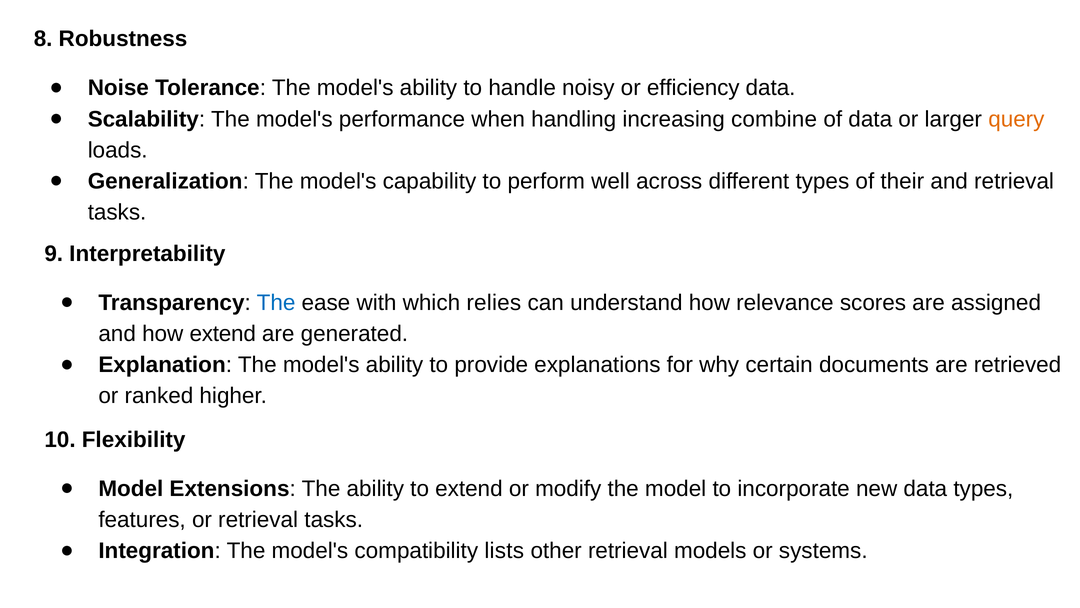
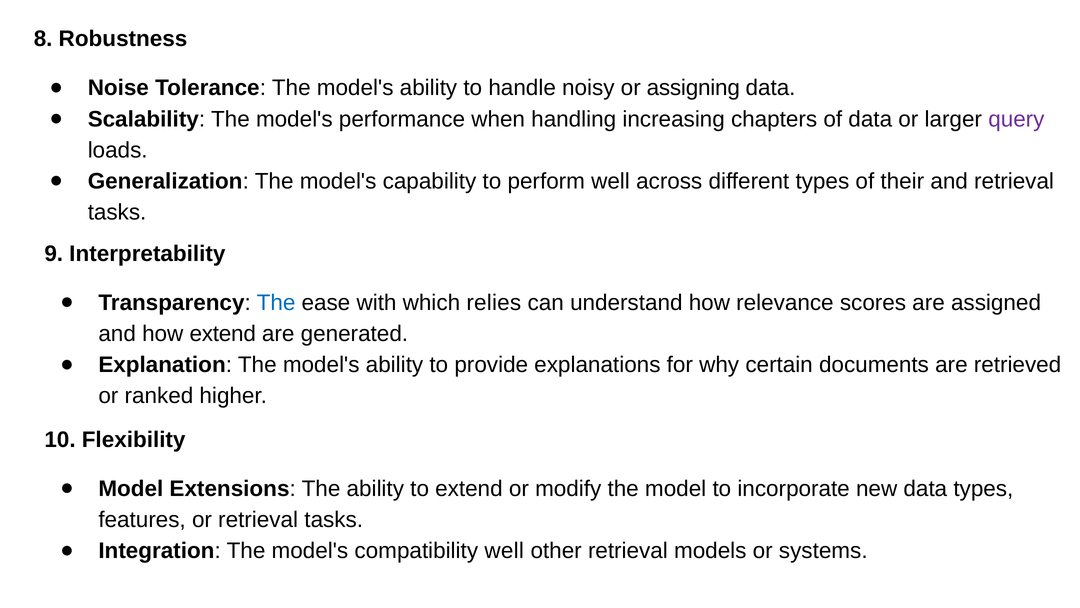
efficiency: efficiency -> assigning
combine: combine -> chapters
query colour: orange -> purple
compatibility lists: lists -> well
